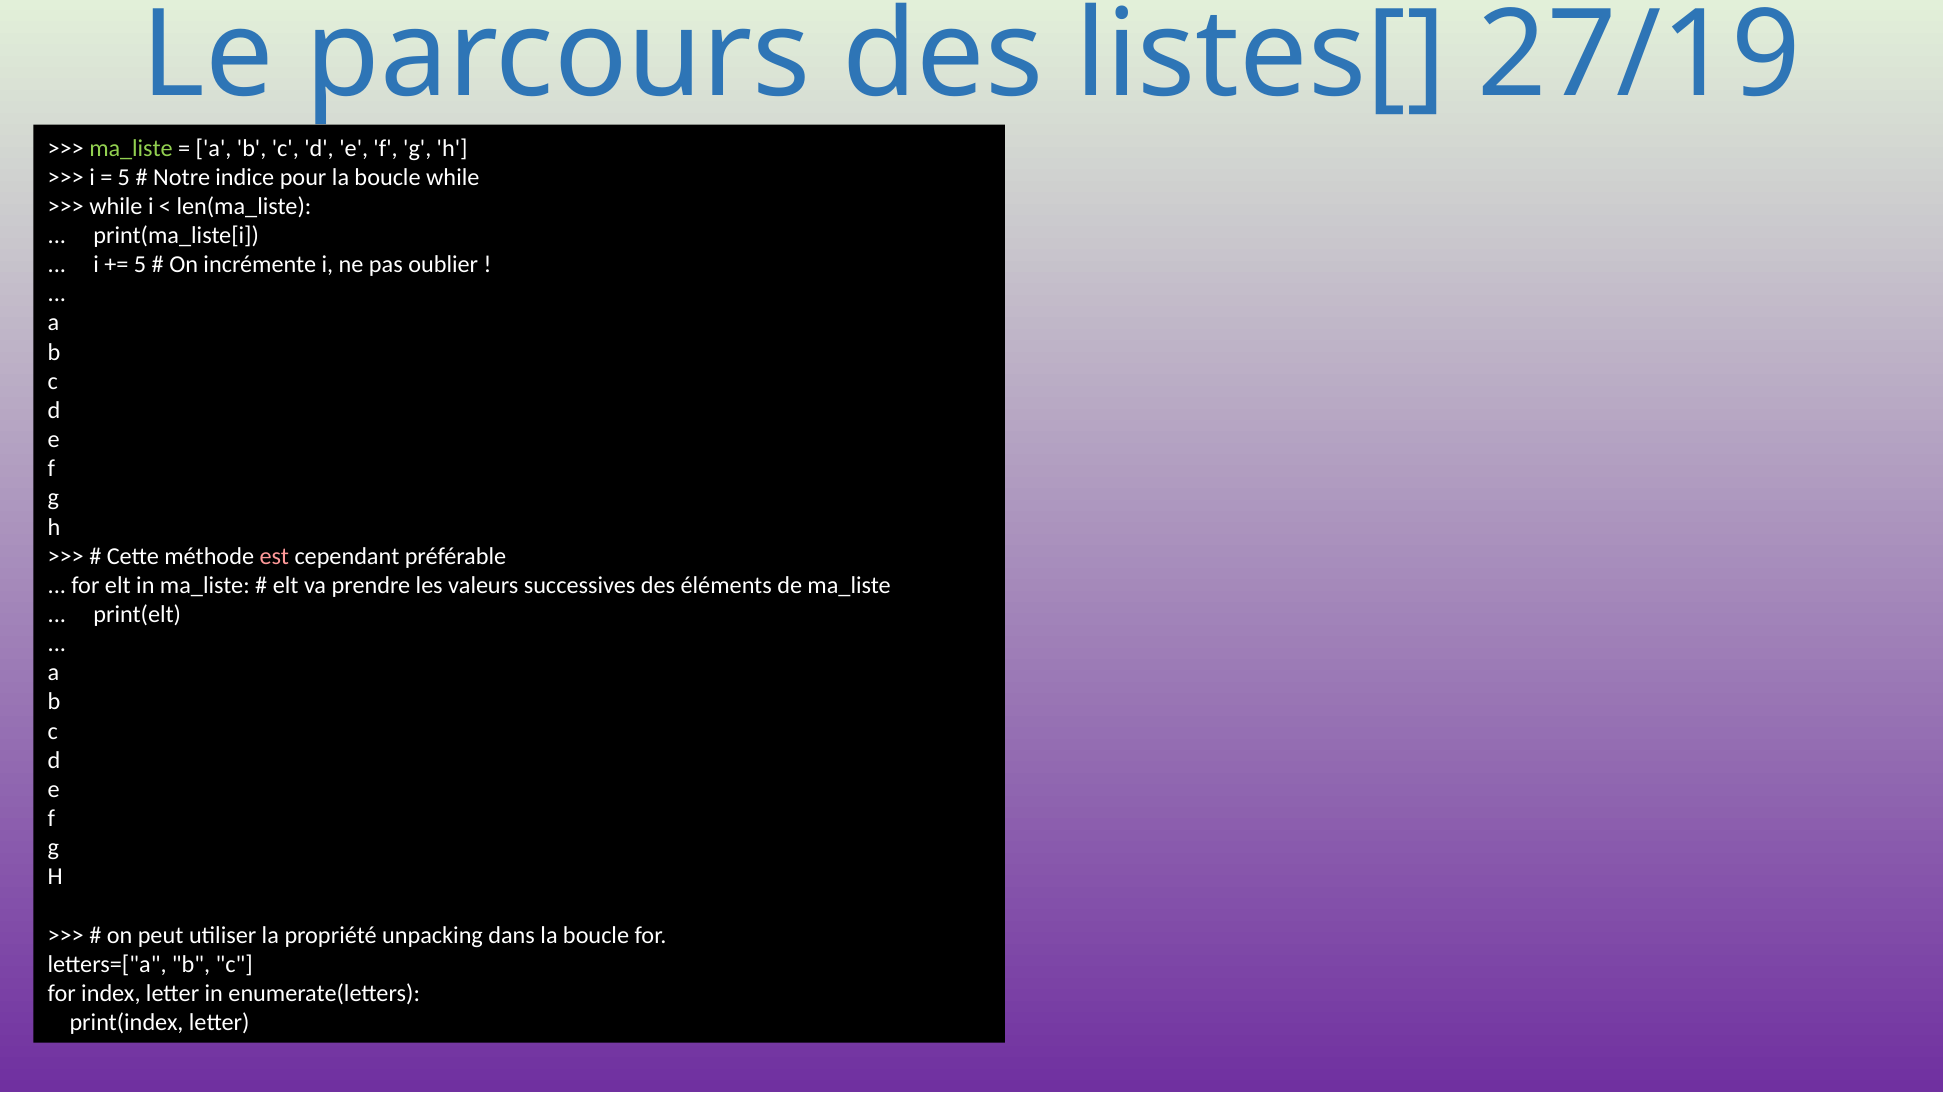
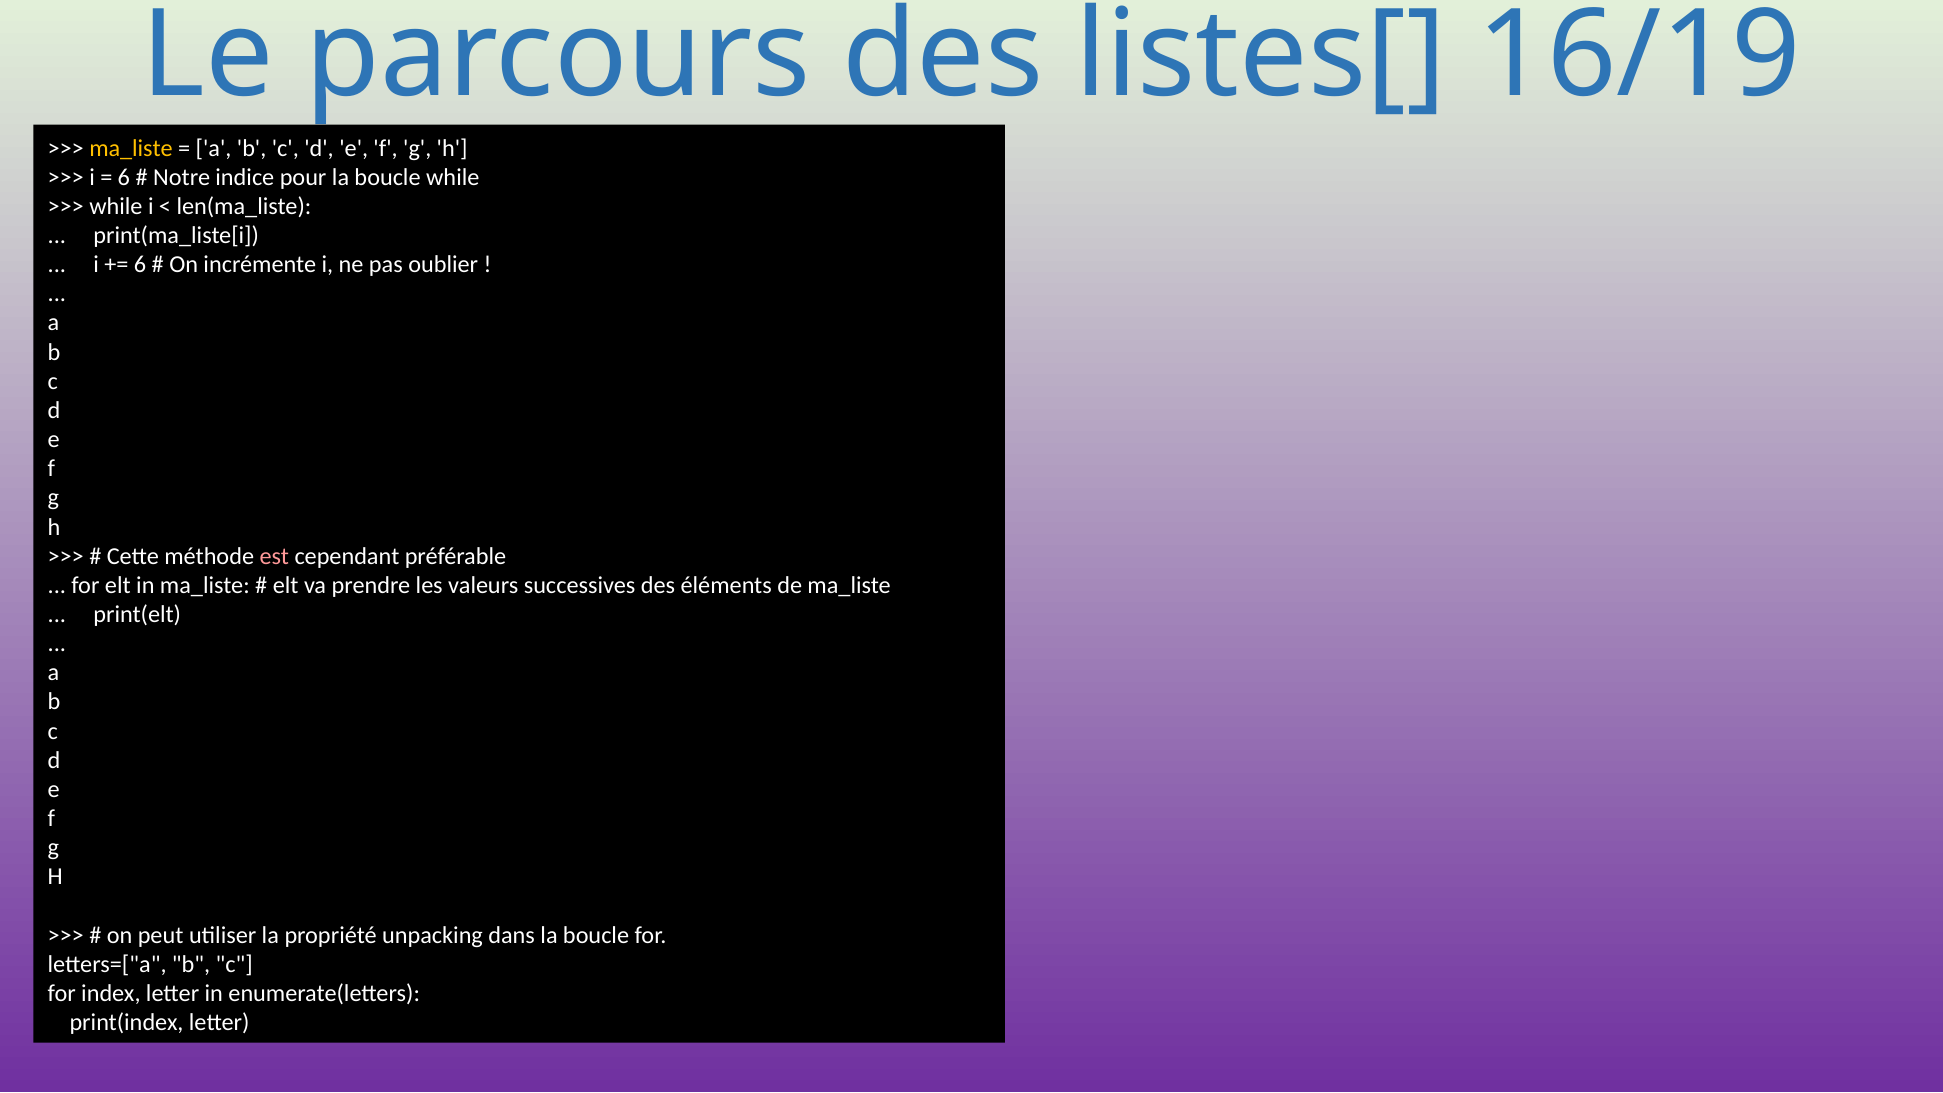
27/19: 27/19 -> 16/19
ma_liste at (131, 148) colour: light green -> yellow
5 at (124, 177): 5 -> 6
5 at (140, 265): 5 -> 6
